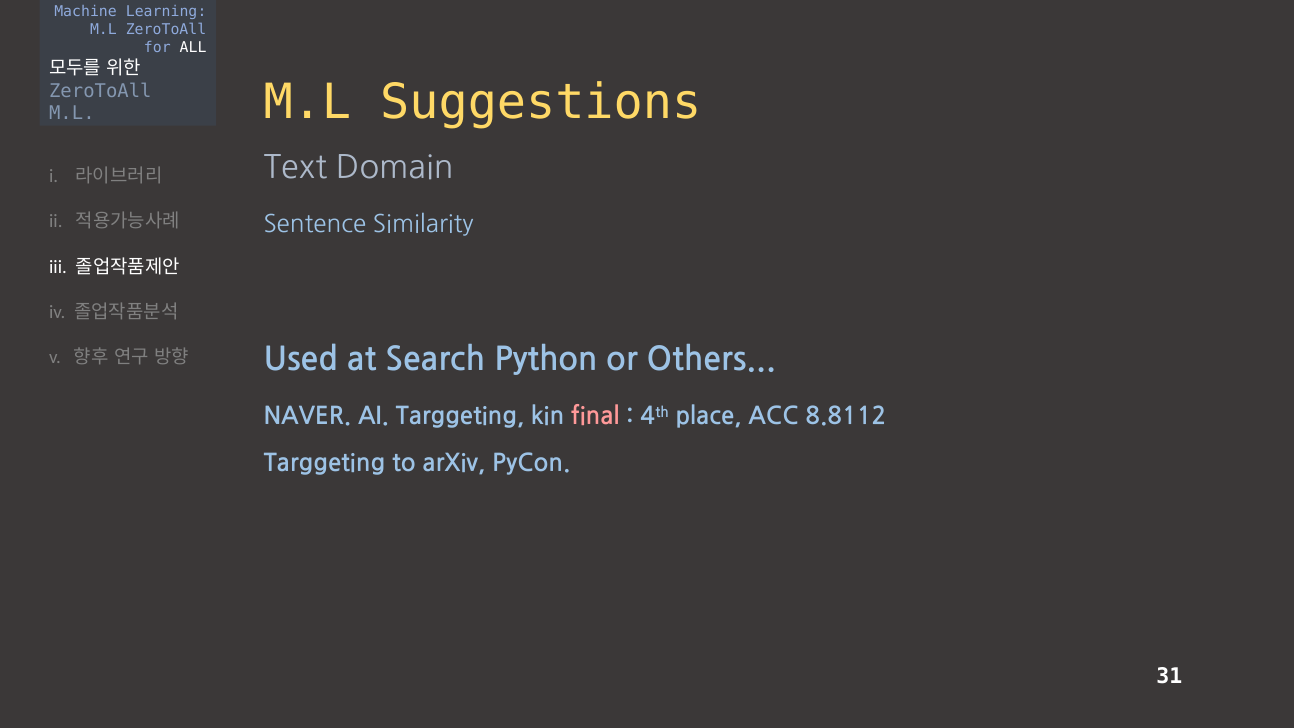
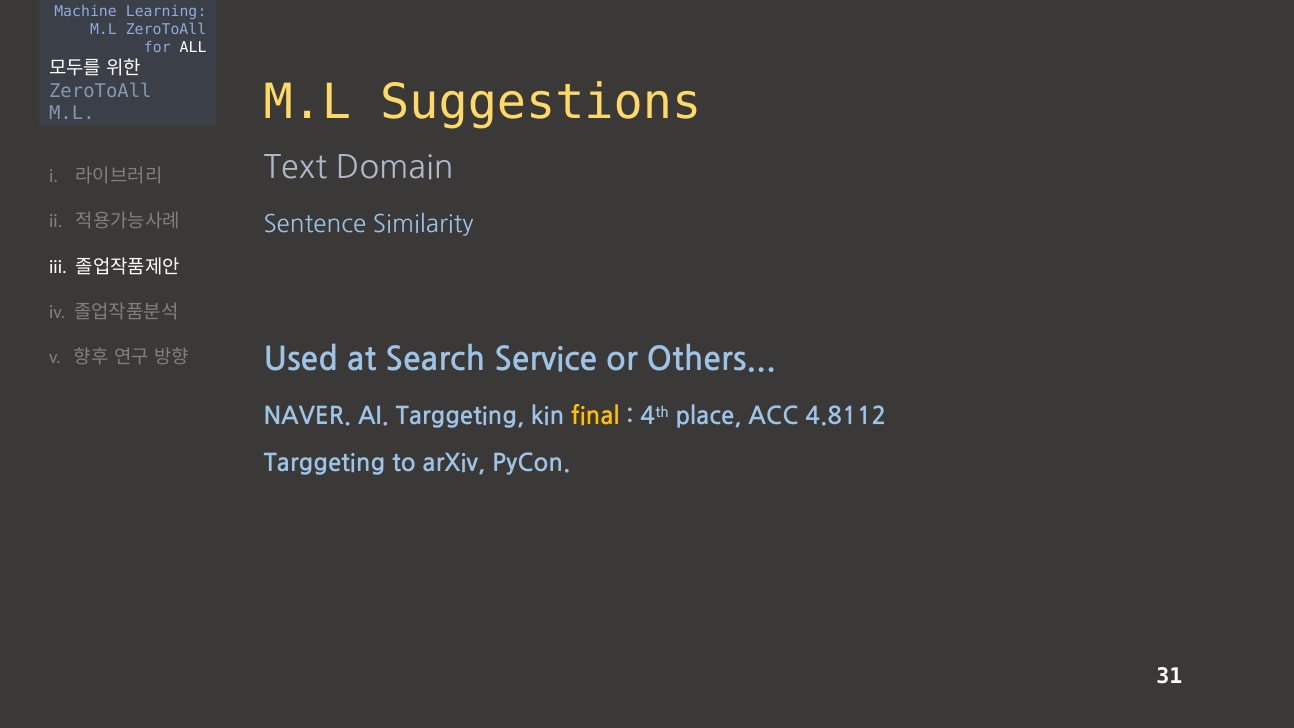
Python: Python -> Service
final colour: pink -> yellow
8.8112: 8.8112 -> 4.8112
